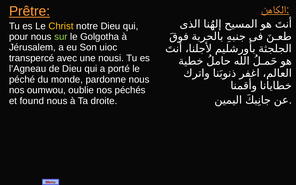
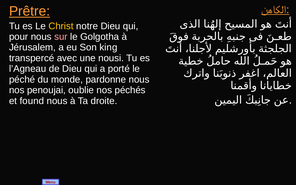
sur colour: light green -> pink
uioc: uioc -> king
oumwou: oumwou -> penoujai
